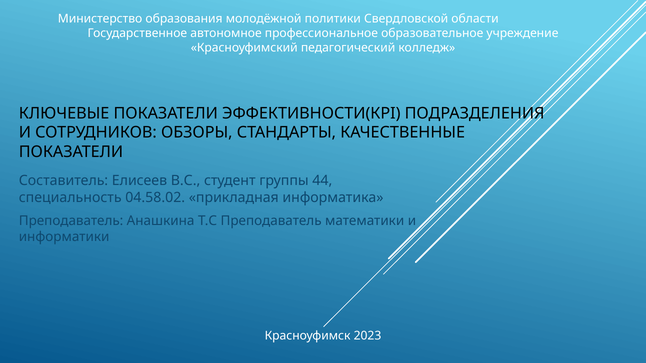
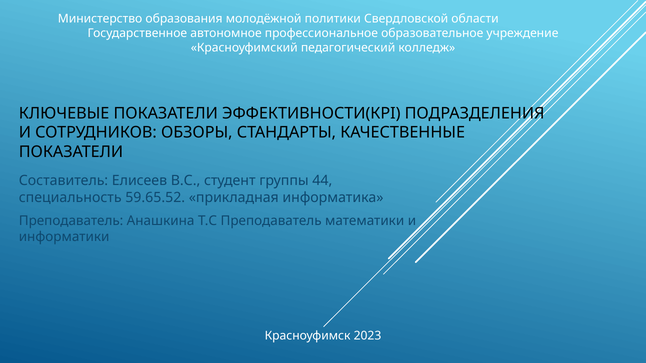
04.58.02: 04.58.02 -> 59.65.52
